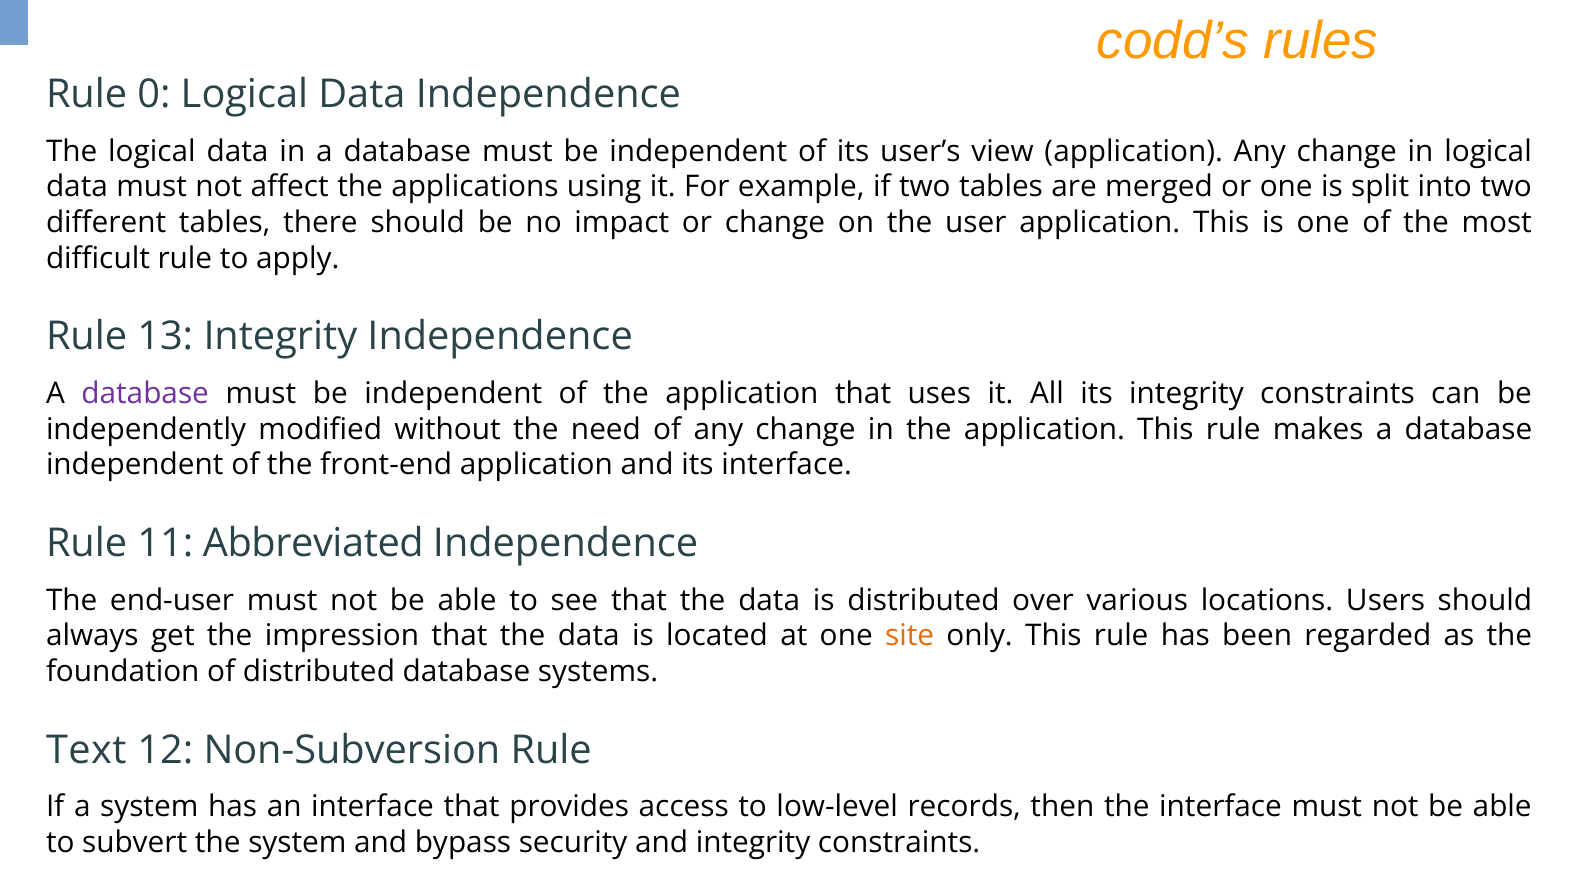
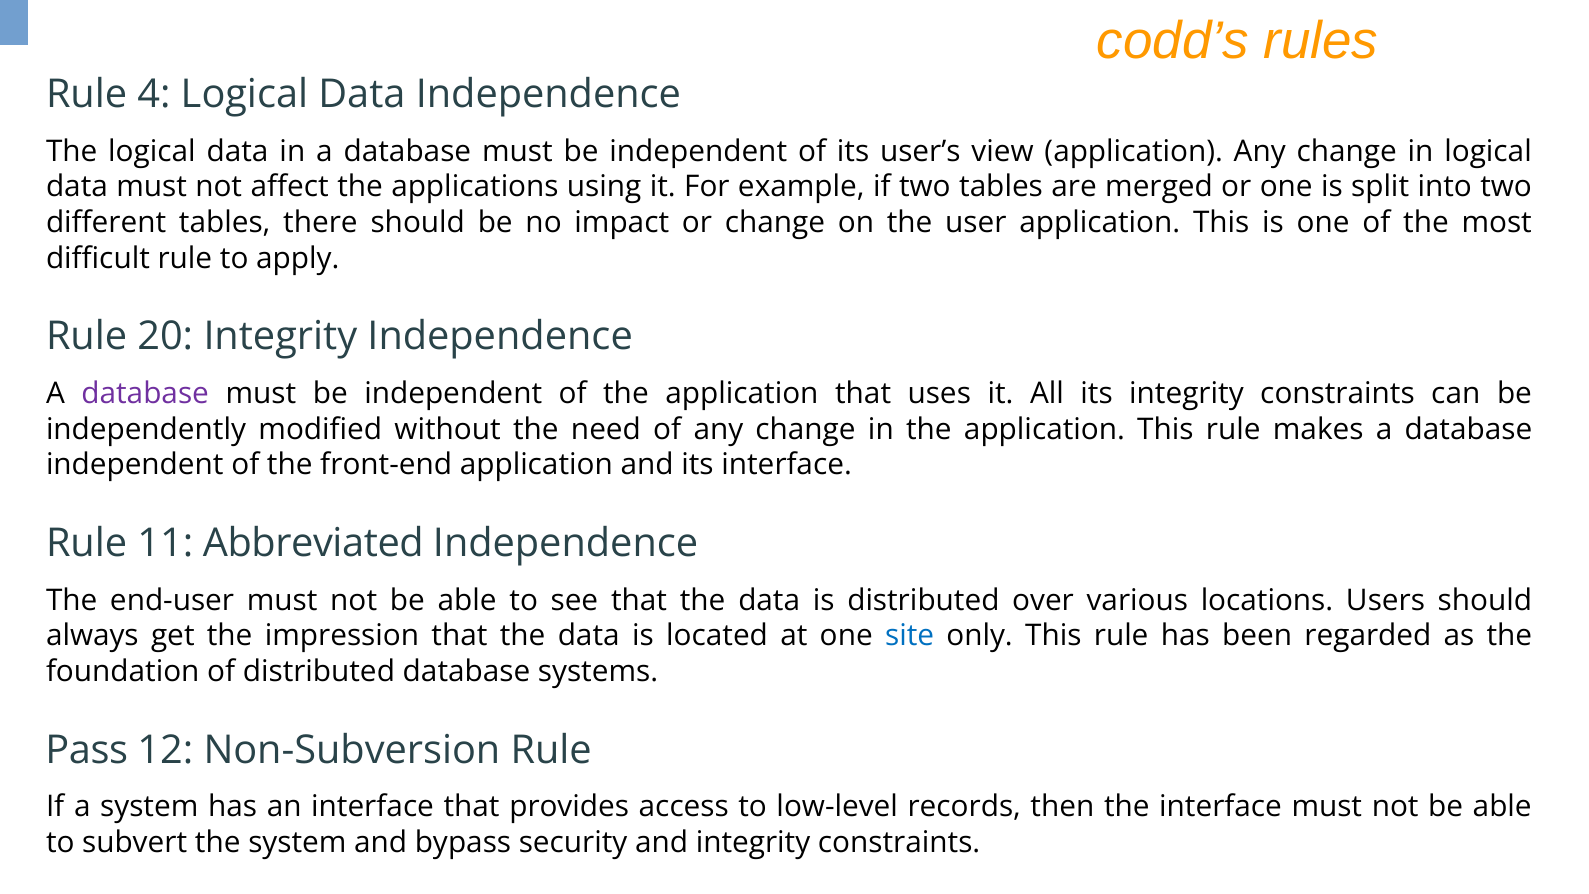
0: 0 -> 4
13: 13 -> 20
site colour: orange -> blue
Text: Text -> Pass
